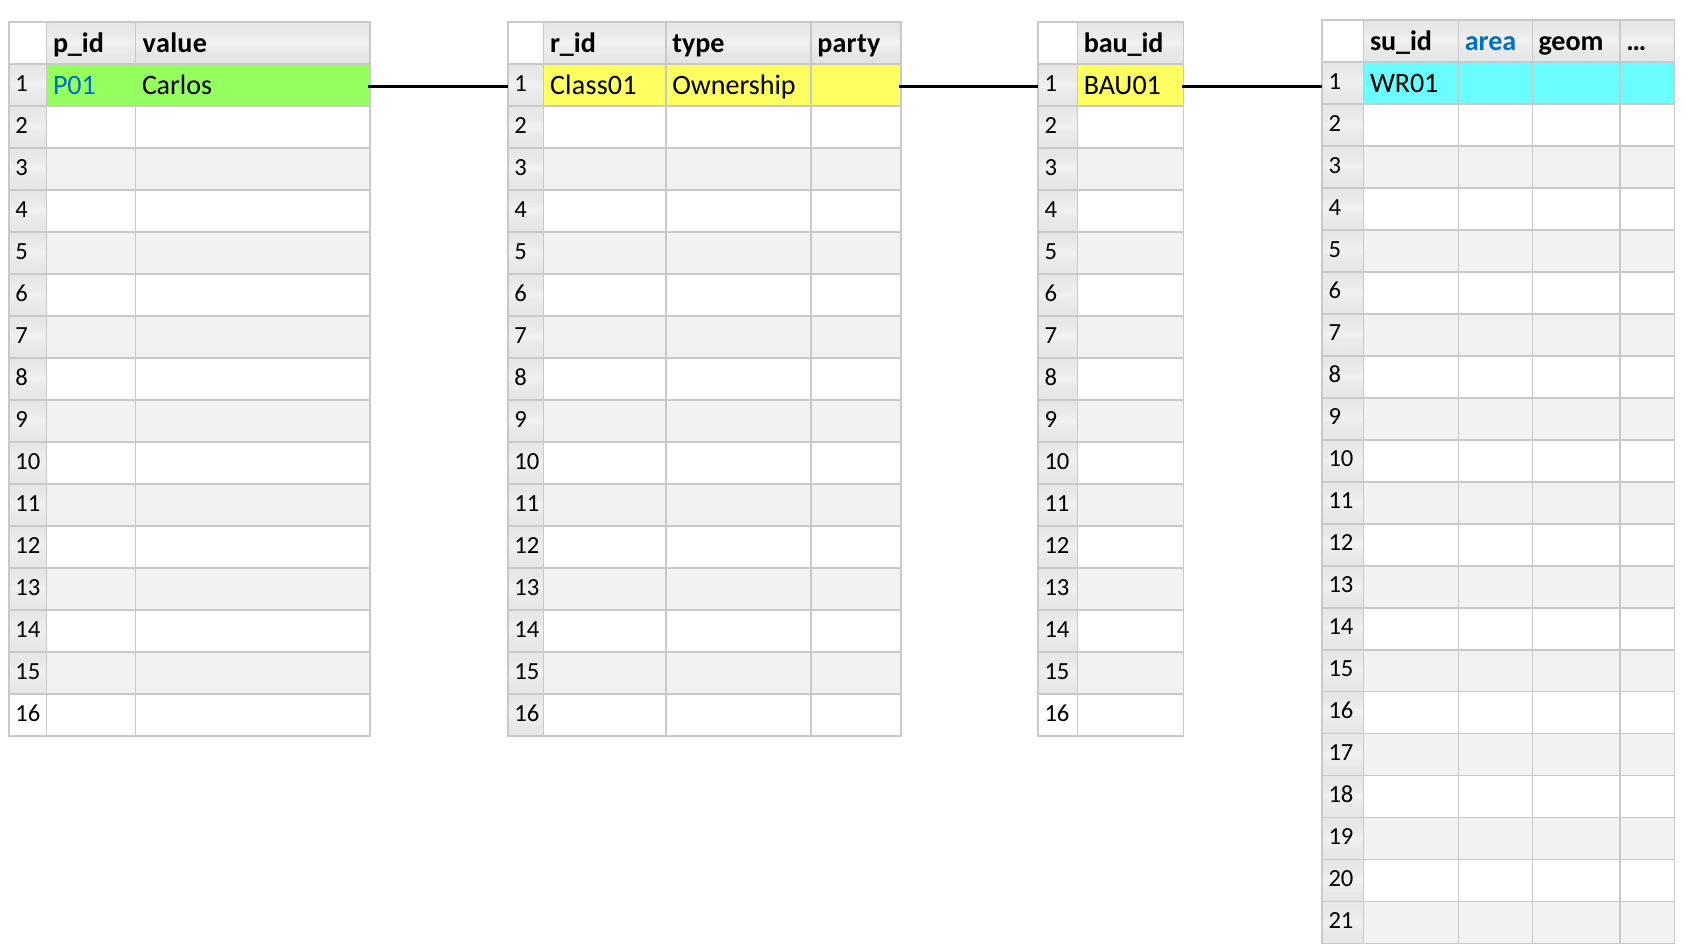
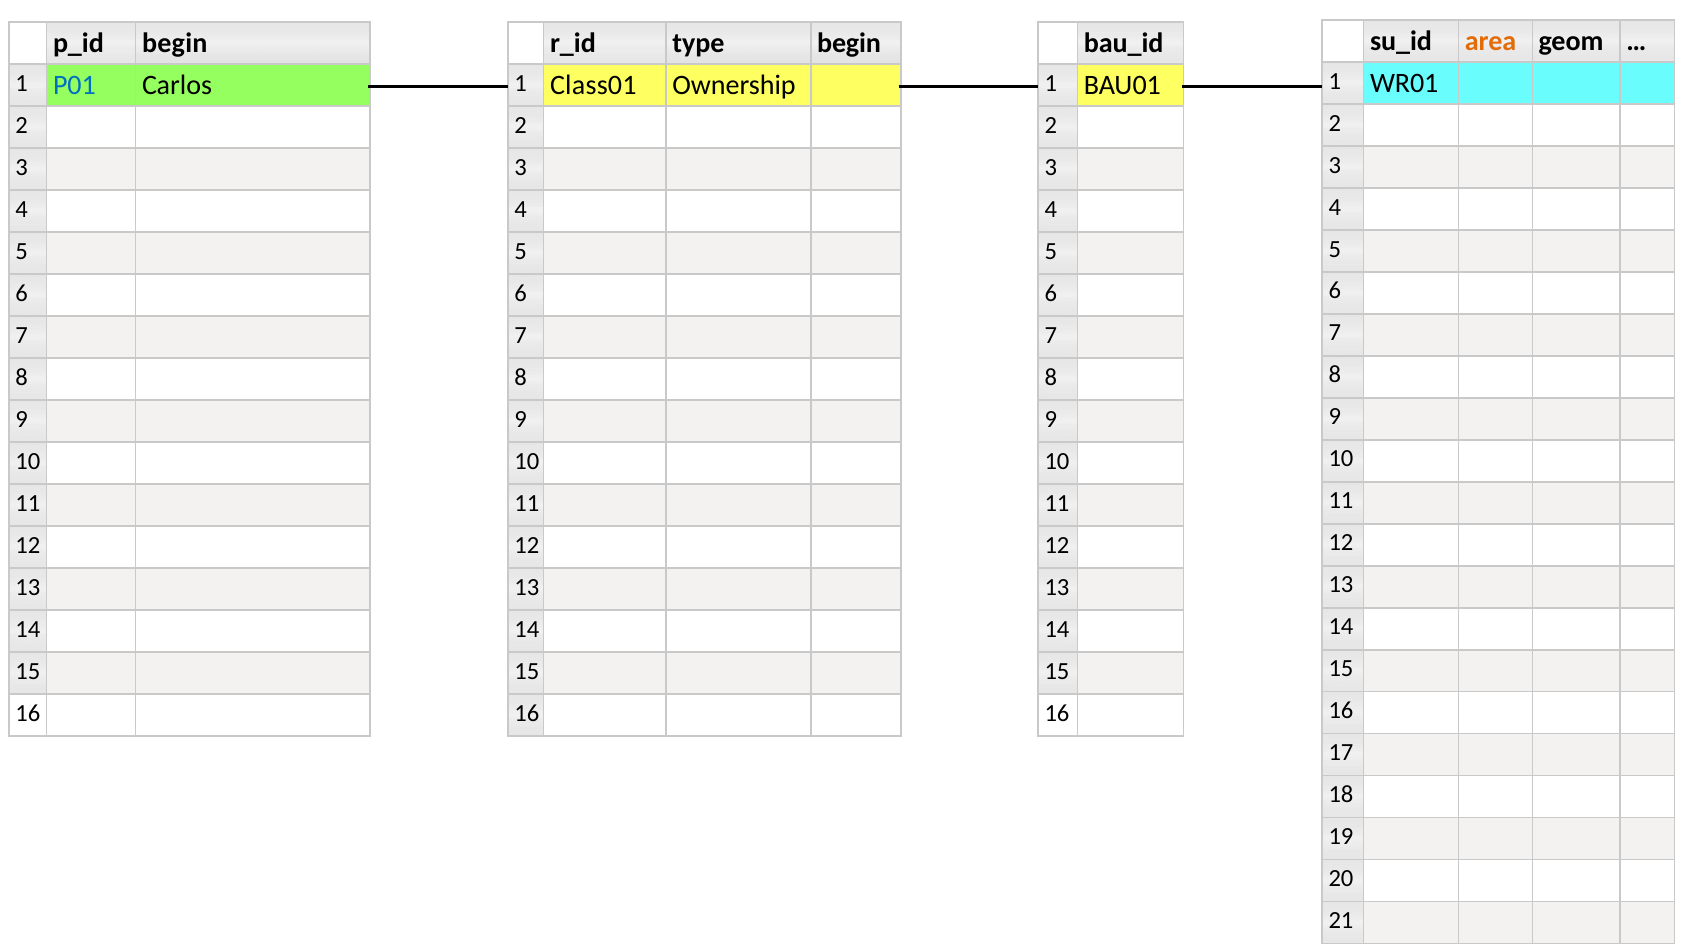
area colour: blue -> orange
value at (175, 43): value -> begin
type party: party -> begin
